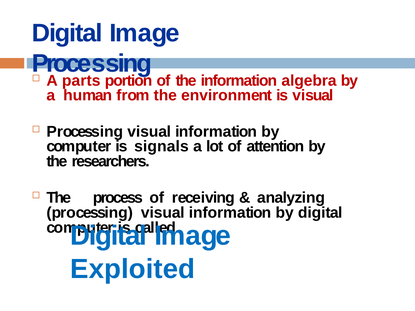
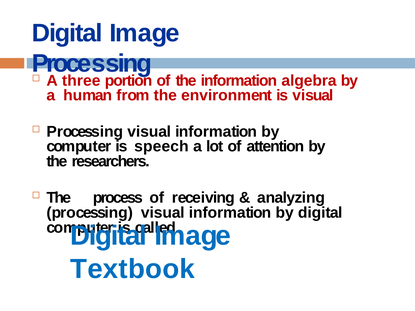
parts: parts -> three
signals: signals -> speech
Exploited: Exploited -> Textbook
